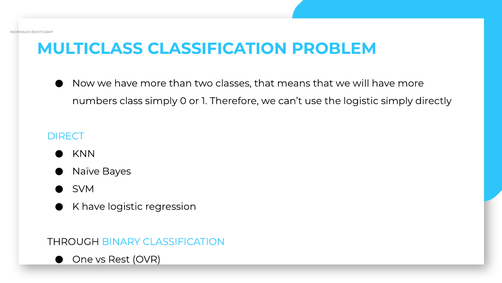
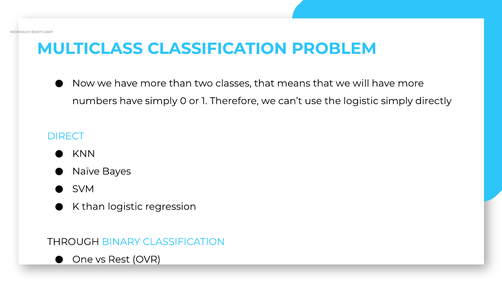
numbers class: class -> have
K have: have -> than
